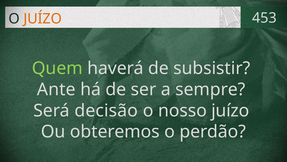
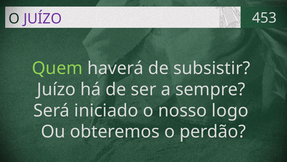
JUÍZO at (43, 19) colour: orange -> purple
Ante at (56, 89): Ante -> Juízo
decisão: decisão -> iniciado
nosso juízo: juízo -> logo
